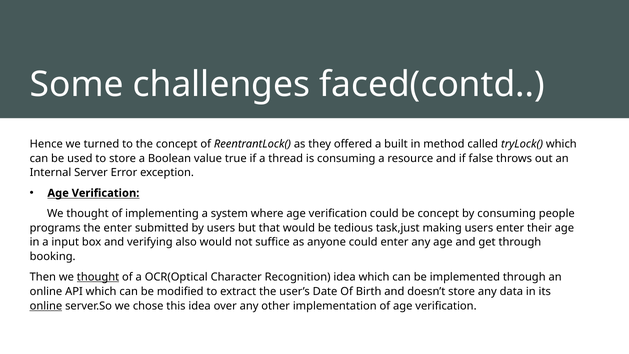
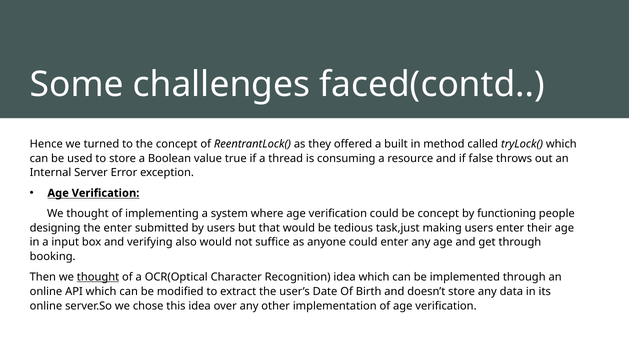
by consuming: consuming -> functioning
programs: programs -> designing
online at (46, 306) underline: present -> none
